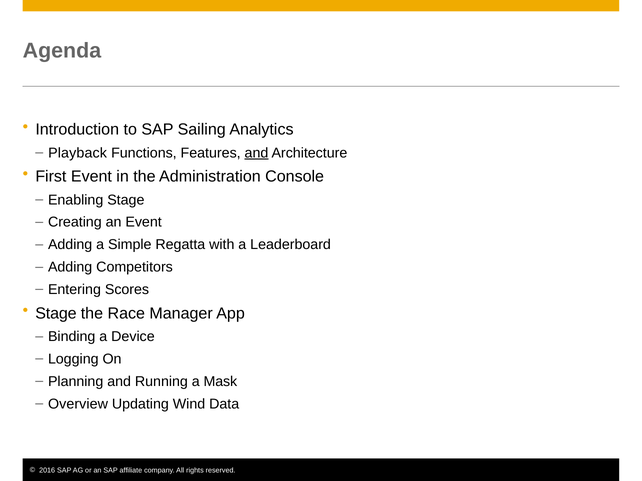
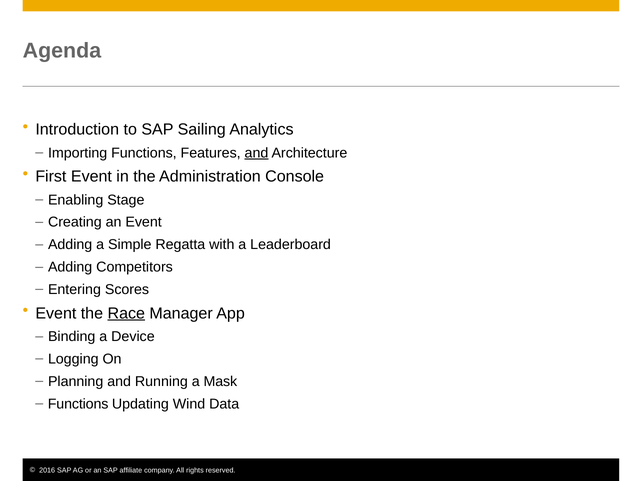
Playback: Playback -> Importing
Stage at (56, 314): Stage -> Event
Race underline: none -> present
Overview at (78, 404): Overview -> Functions
